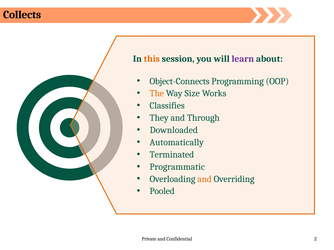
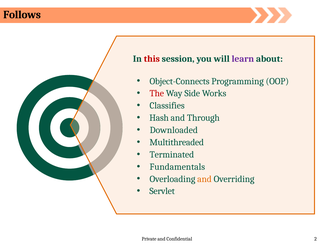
Collects: Collects -> Follows
this colour: orange -> red
The colour: orange -> red
Size: Size -> Side
They: They -> Hash
Automatically: Automatically -> Multithreaded
Programmatic: Programmatic -> Fundamentals
Pooled: Pooled -> Servlet
